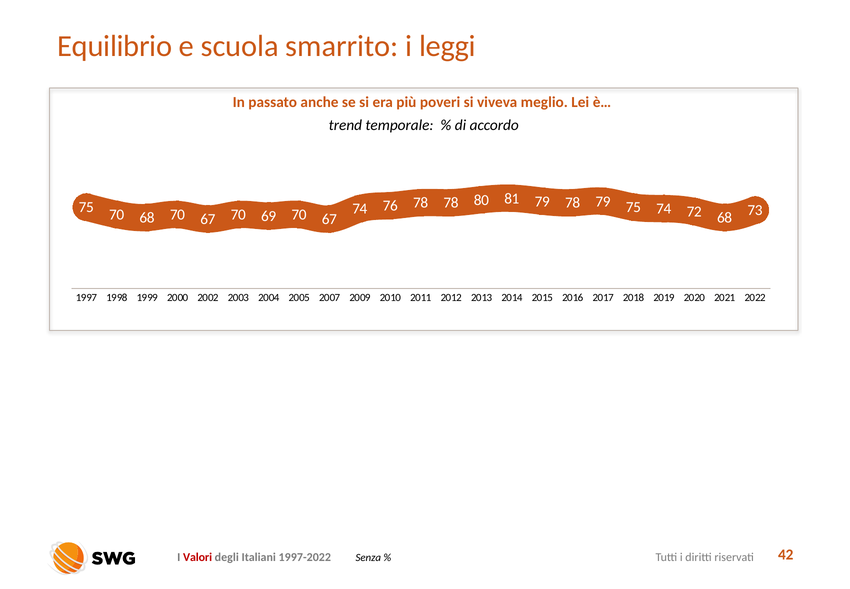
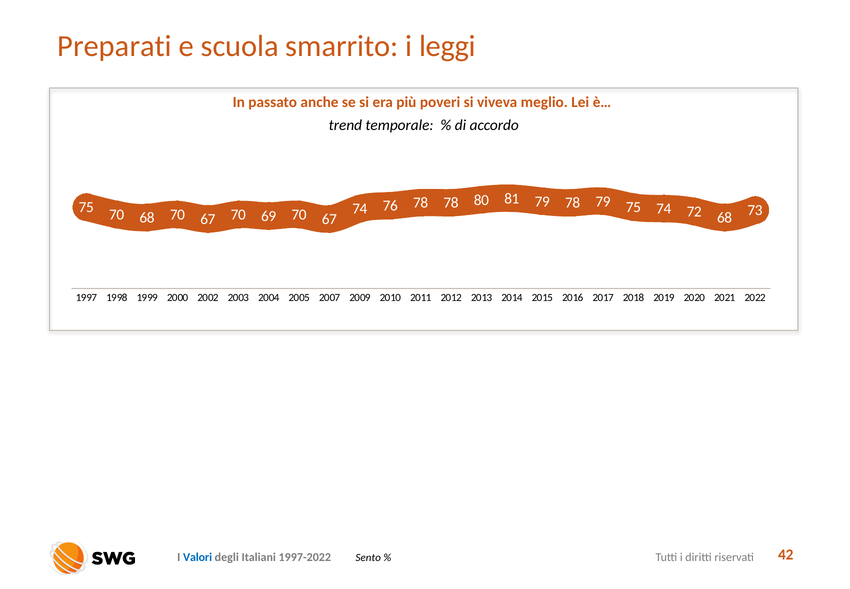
Equilibrio: Equilibrio -> Preparati
Valori colour: red -> blue
Senza: Senza -> Sento
